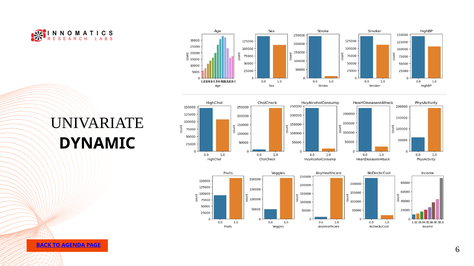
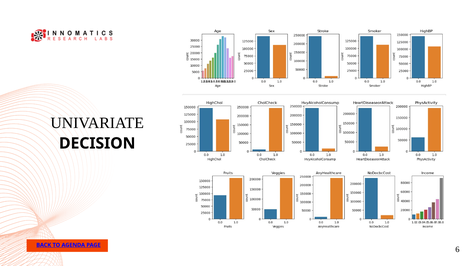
DYNAMIC: DYNAMIC -> DECISION
